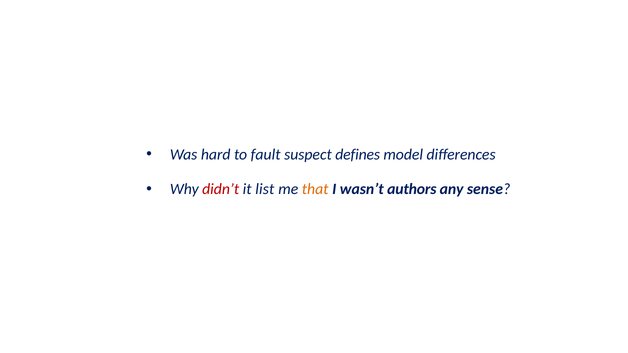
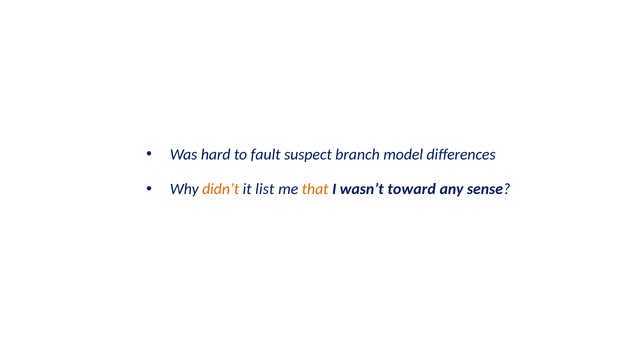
defines: defines -> branch
didn’t colour: red -> orange
authors: authors -> toward
